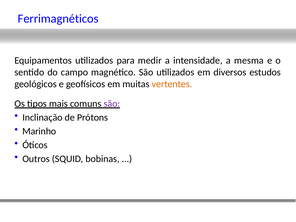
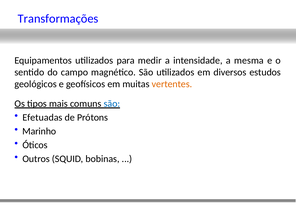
Ferrimagnéticos: Ferrimagnéticos -> Transformações
são at (112, 104) colour: purple -> blue
Inclinação: Inclinação -> Efetuadas
